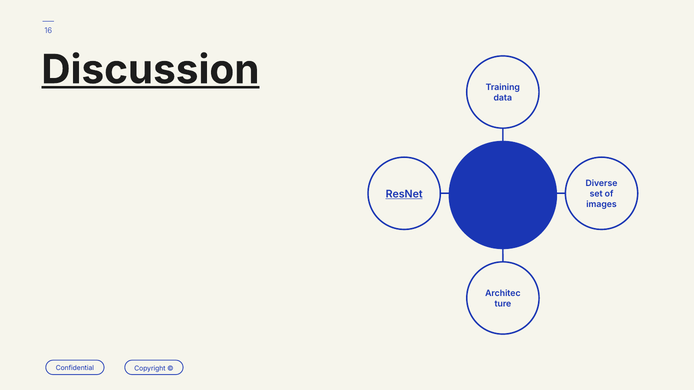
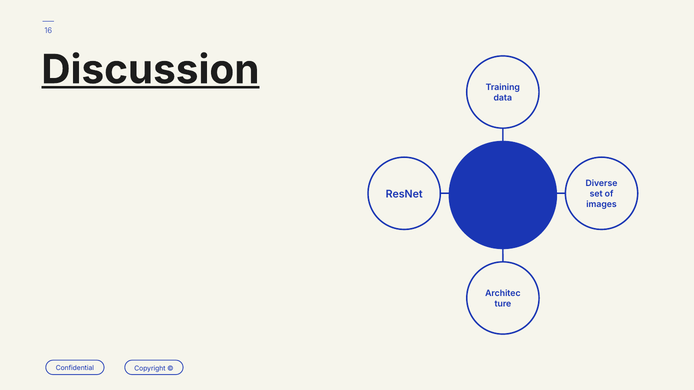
ResNet underline: present -> none
